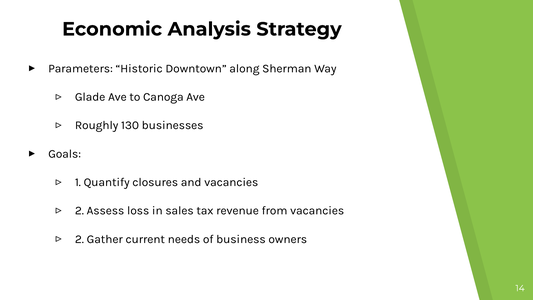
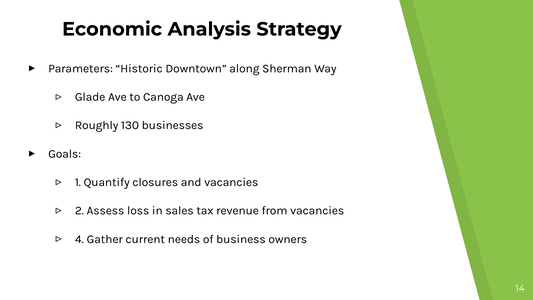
2 at (79, 239): 2 -> 4
